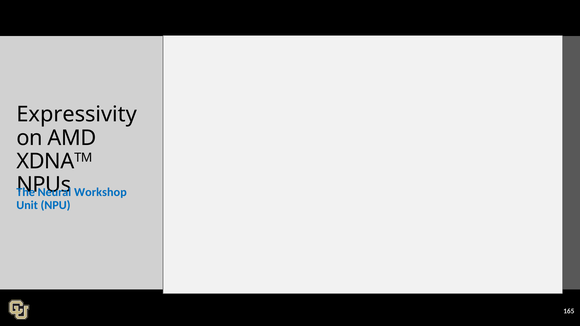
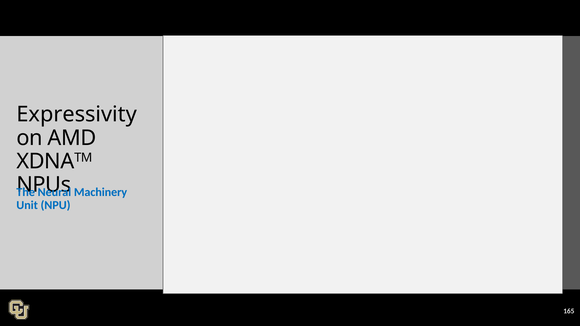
Workshop: Workshop -> Machinery
